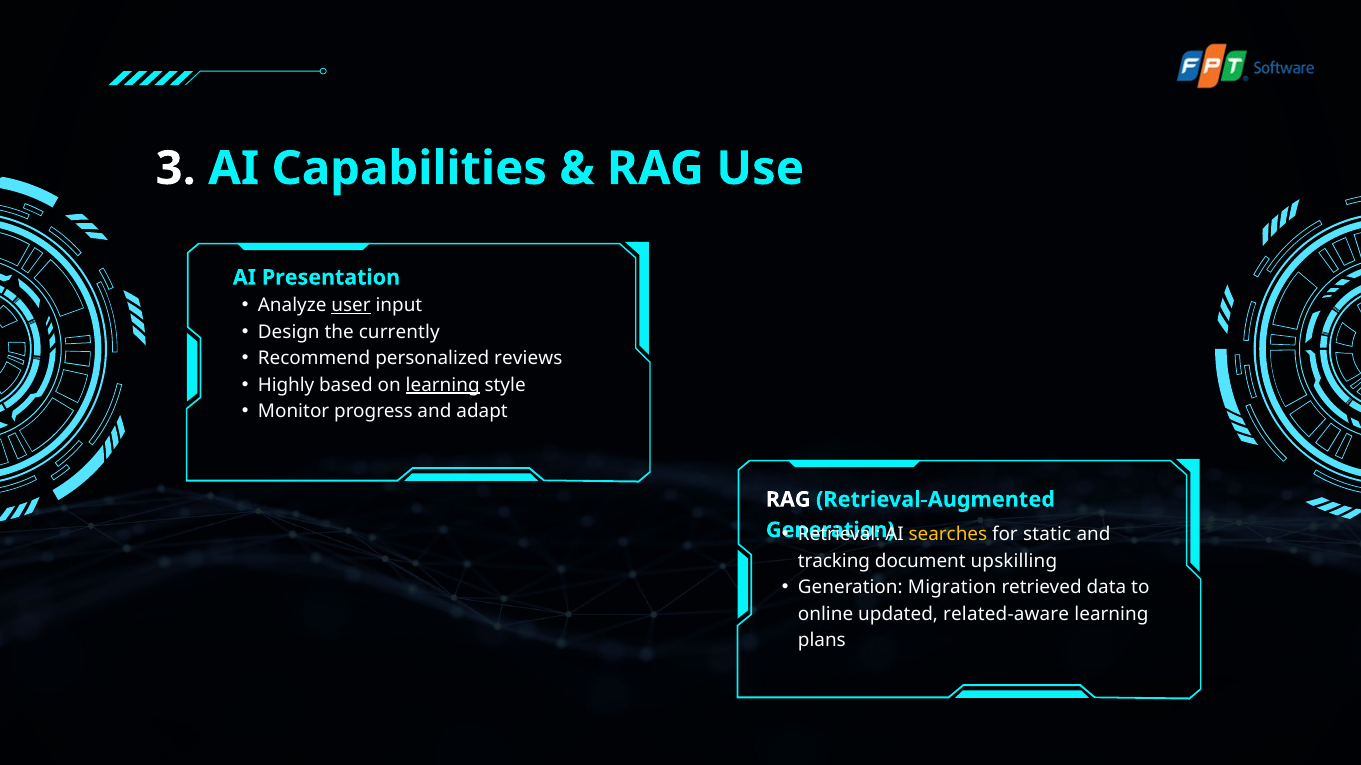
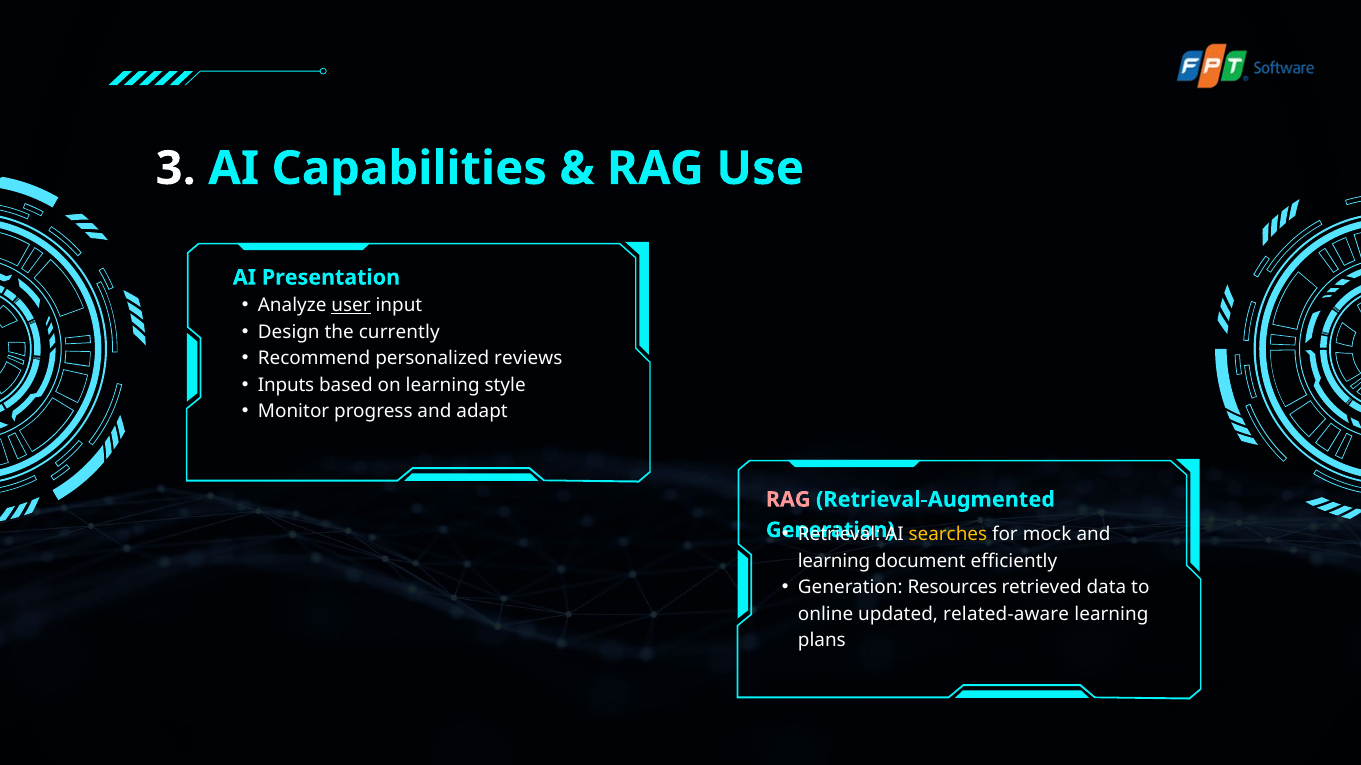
Highly: Highly -> Inputs
learning at (443, 385) underline: present -> none
RAG at (788, 500) colour: white -> pink
static: static -> mock
tracking at (834, 561): tracking -> learning
upskilling: upskilling -> efficiently
Migration: Migration -> Resources
